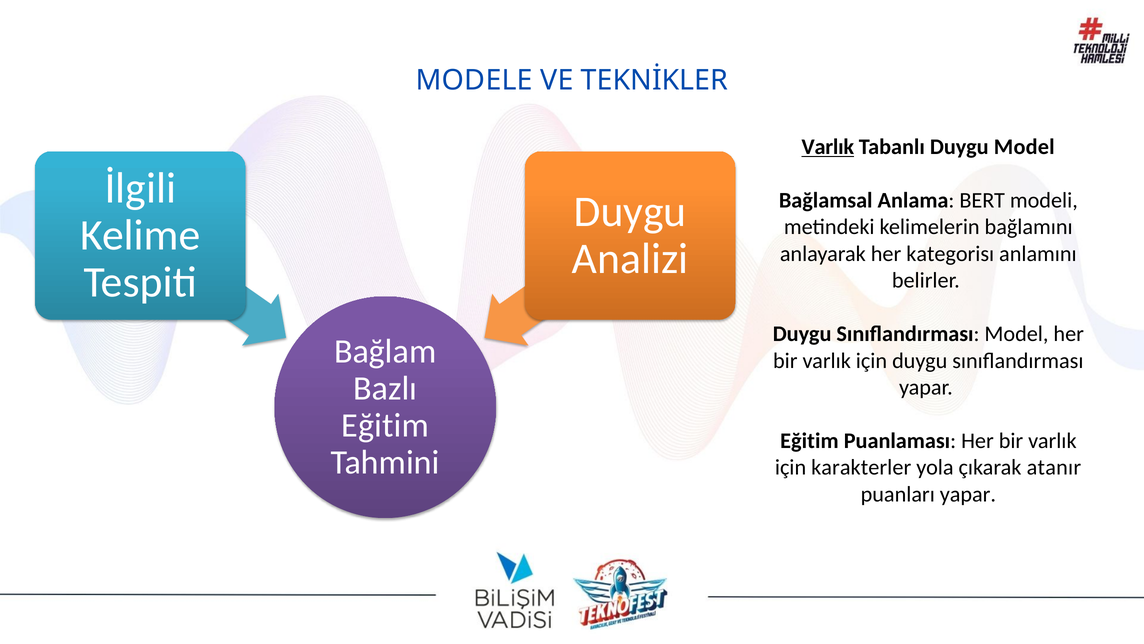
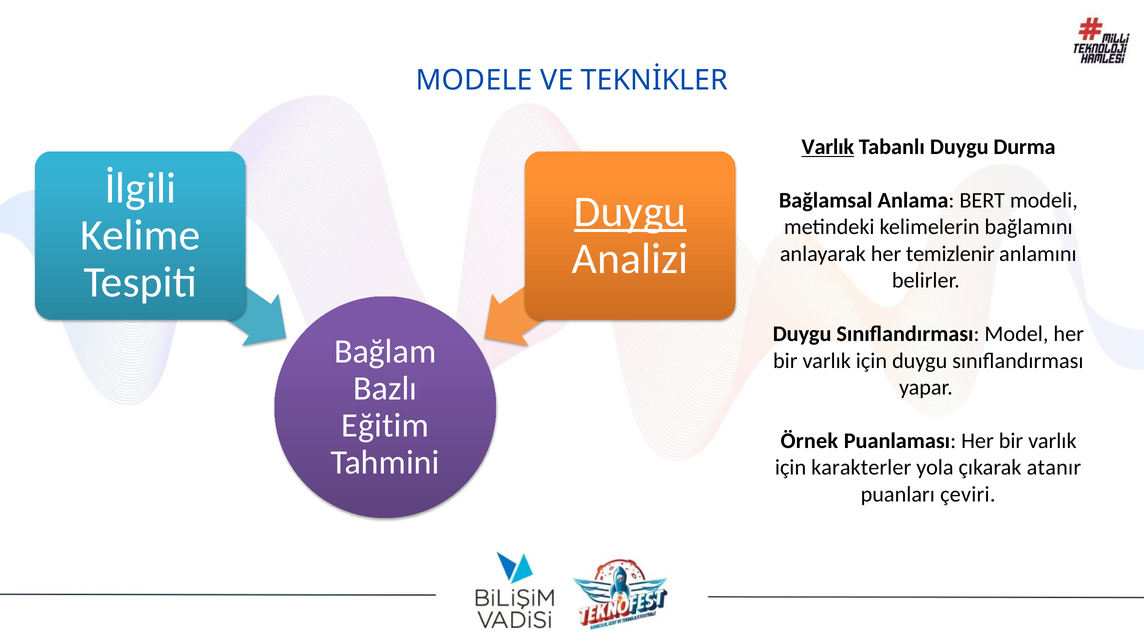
Duygu Model: Model -> Durma
Duygu at (630, 212) underline: none -> present
kategorisı: kategorisı -> temizlenir
Eğitim at (809, 441): Eğitim -> Örnek
puanları yapar: yapar -> çeviri
